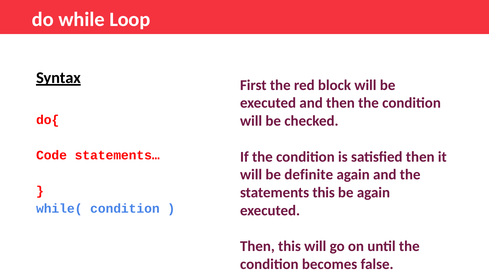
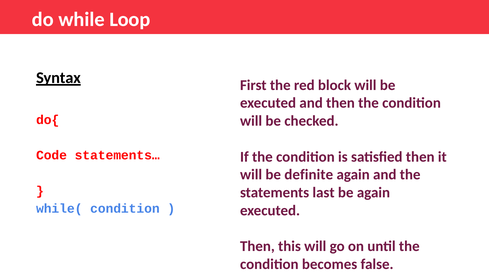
statements this: this -> last
